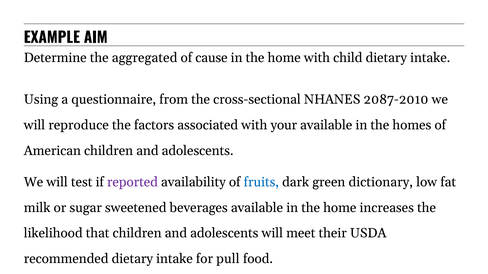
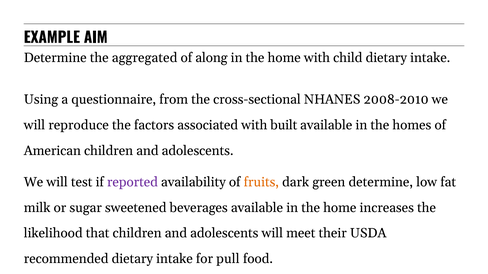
cause: cause -> along
2087-2010: 2087-2010 -> 2008-2010
your: your -> built
fruits colour: blue -> orange
green dictionary: dictionary -> determine
